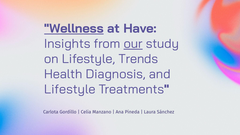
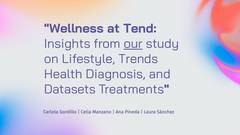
Wellness underline: present -> none
Have: Have -> Tend
Lifestyle at (70, 89): Lifestyle -> Datasets
